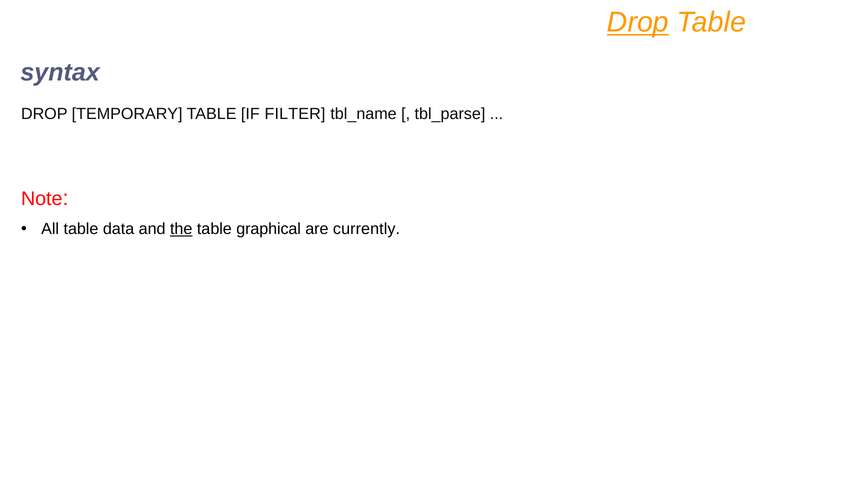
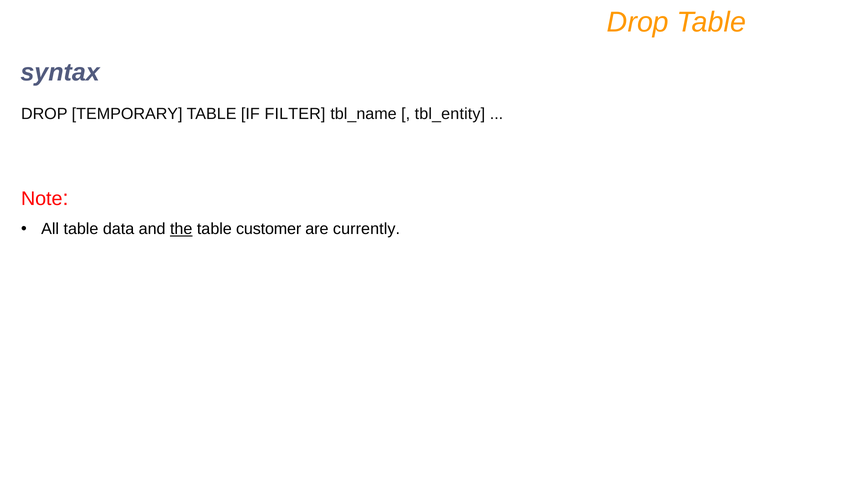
Drop at (638, 22) underline: present -> none
tbl_parse: tbl_parse -> tbl_entity
graphical: graphical -> customer
